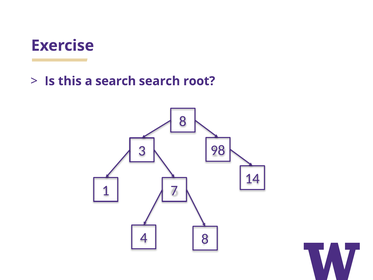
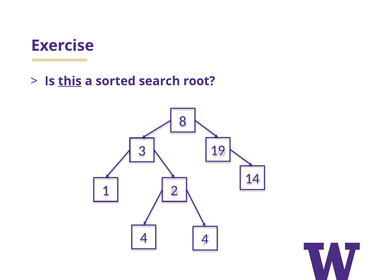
this underline: none -> present
a search: search -> sorted
98: 98 -> 19
7: 7 -> 2
4 8: 8 -> 4
